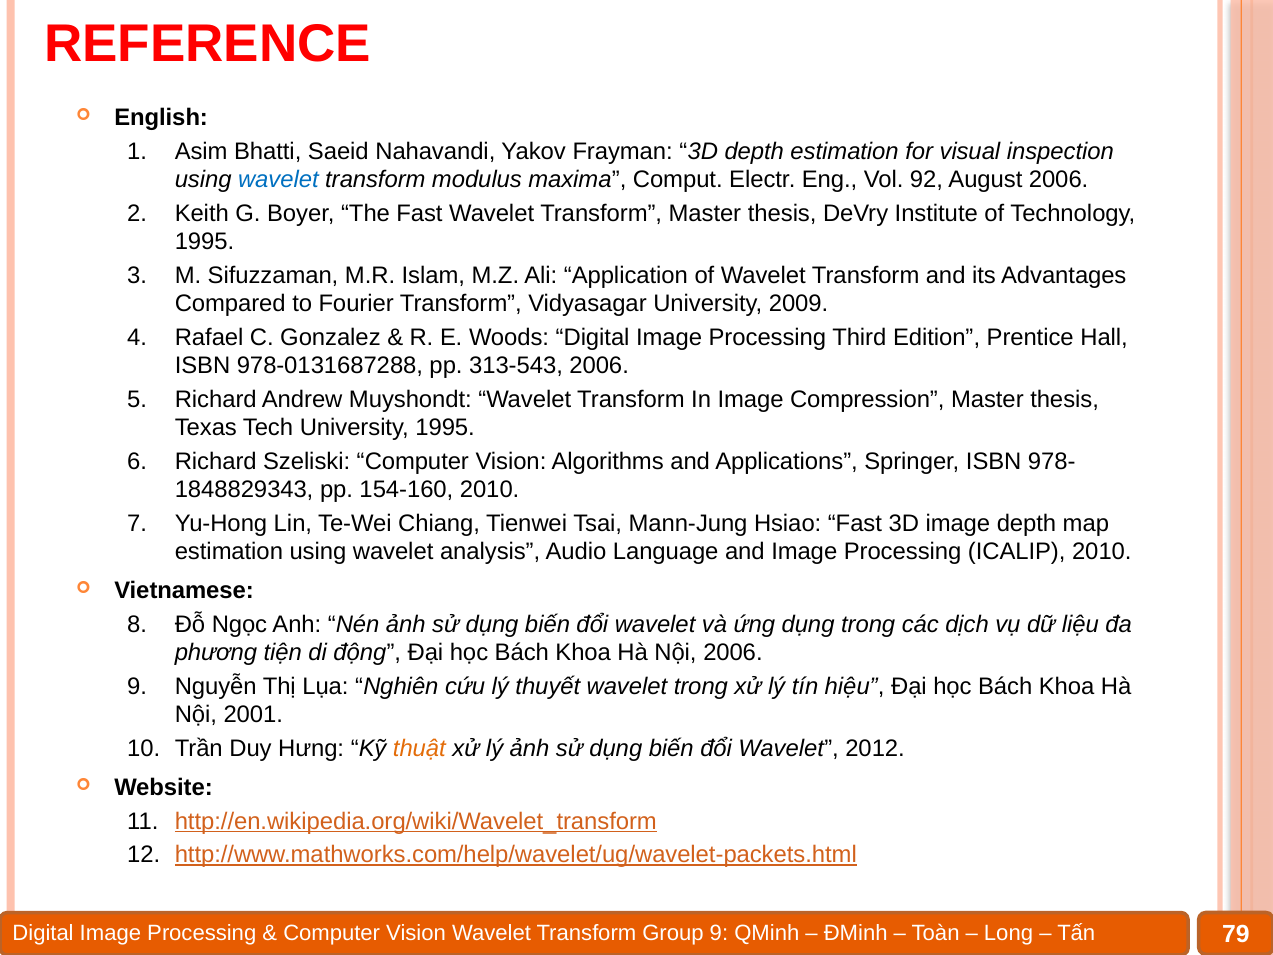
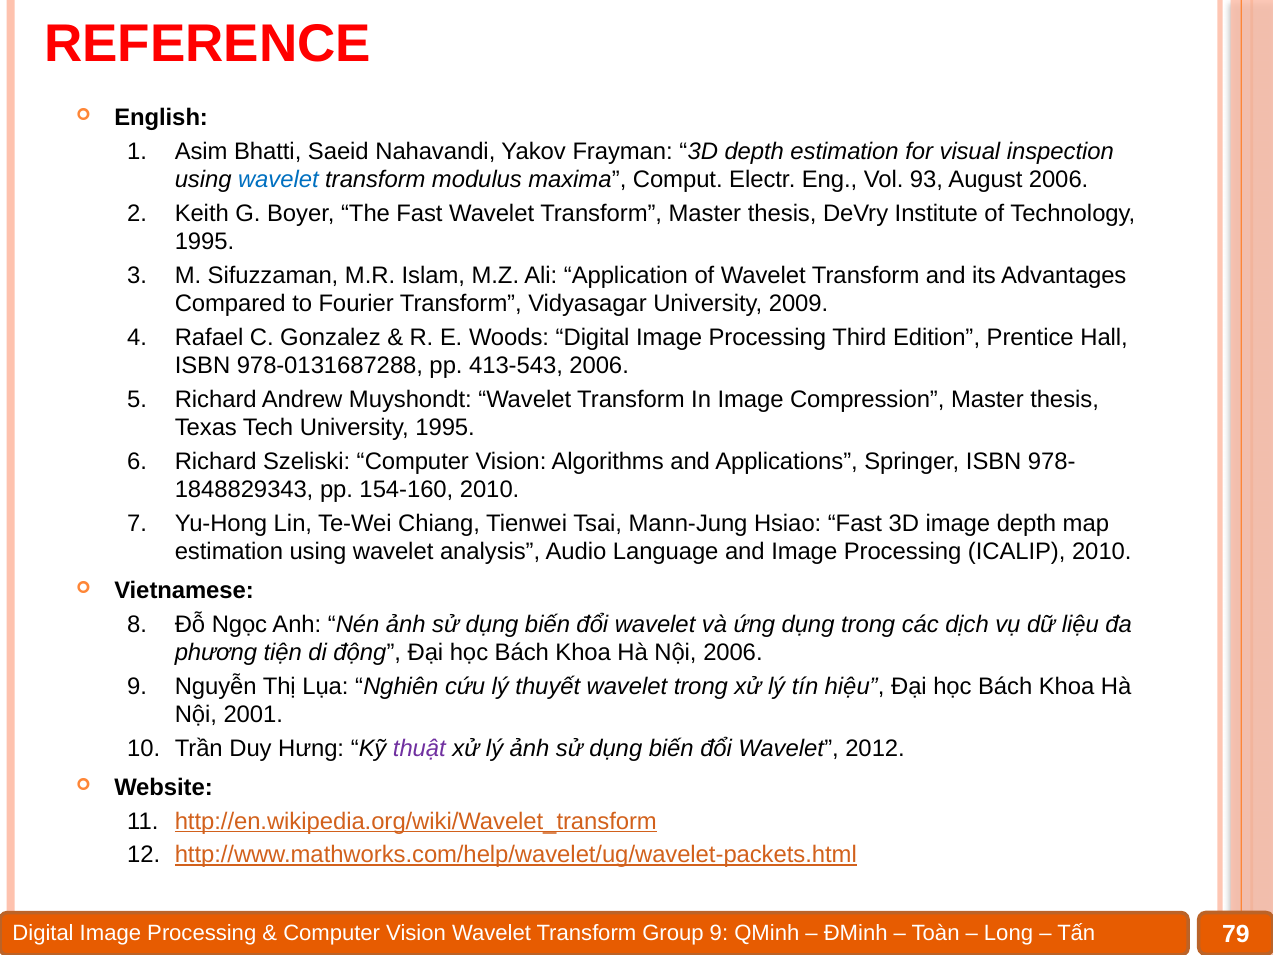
92: 92 -> 93
313-543: 313-543 -> 413-543
thuật colour: orange -> purple
